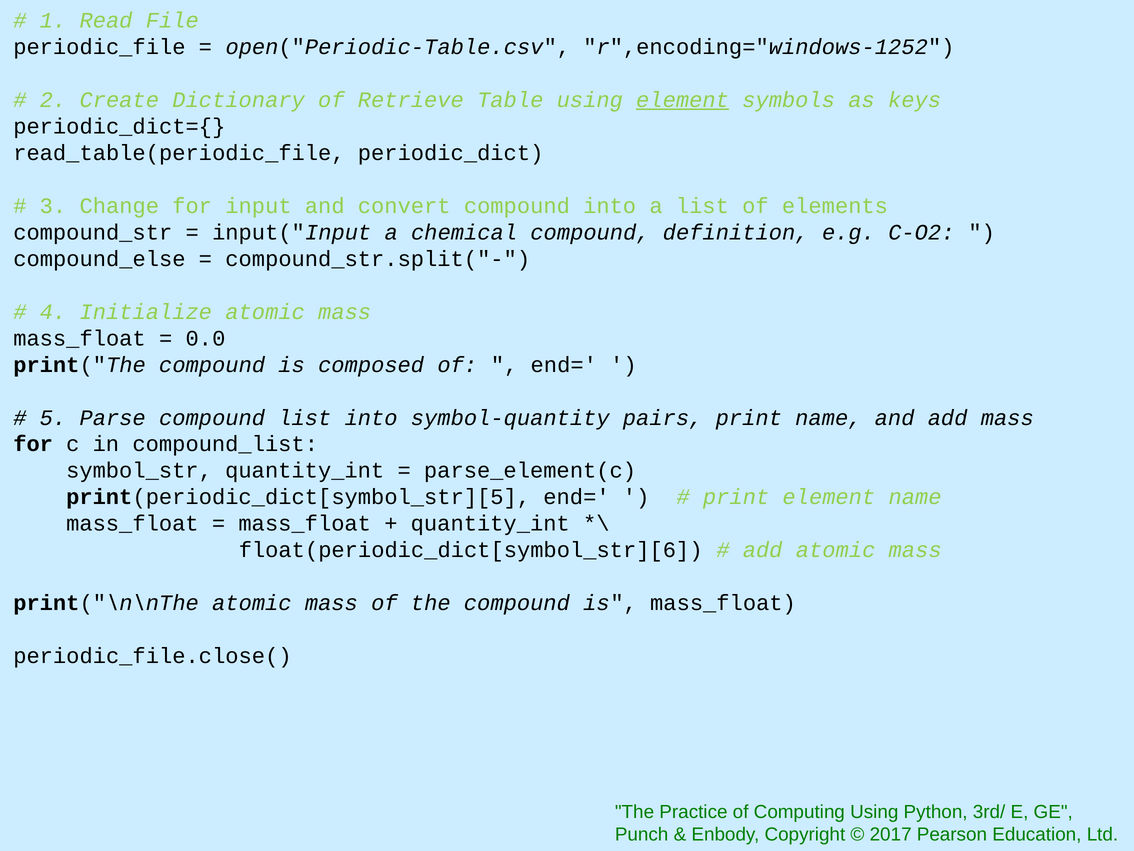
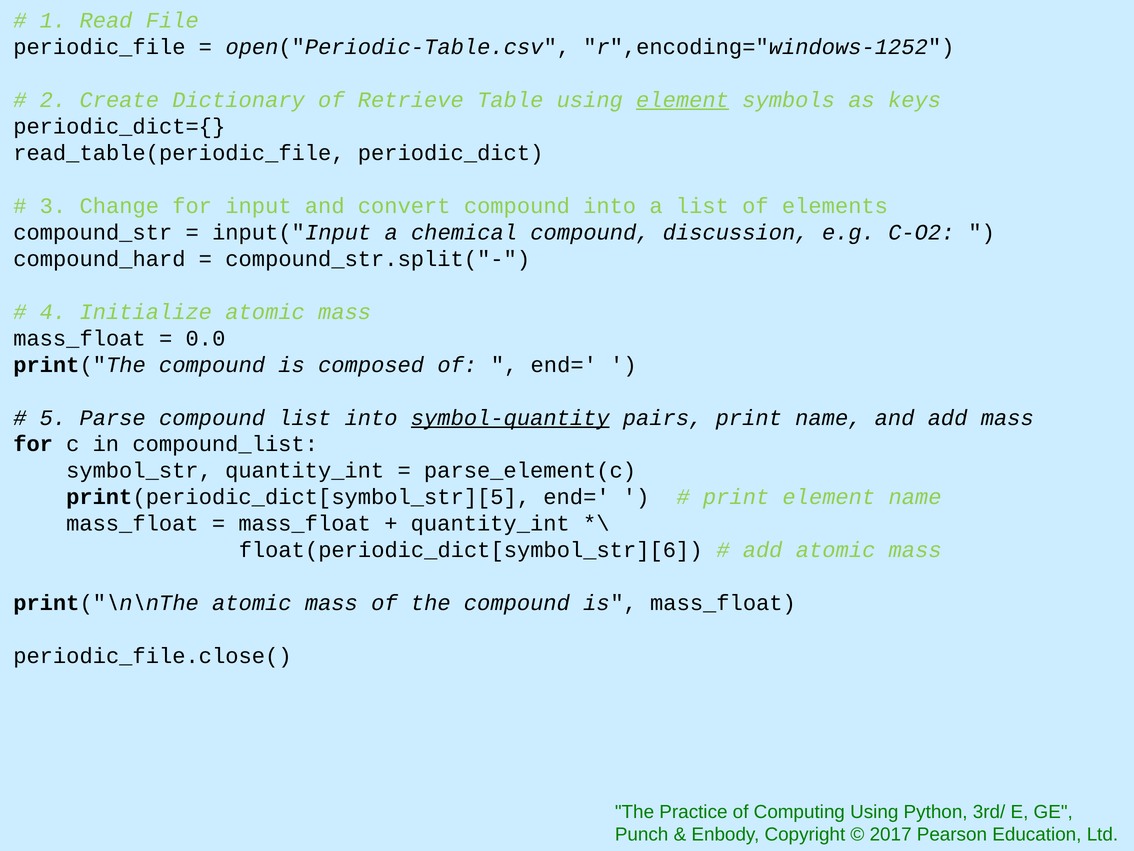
definition: definition -> discussion
compound_else: compound_else -> compound_hard
symbol-quantity underline: none -> present
